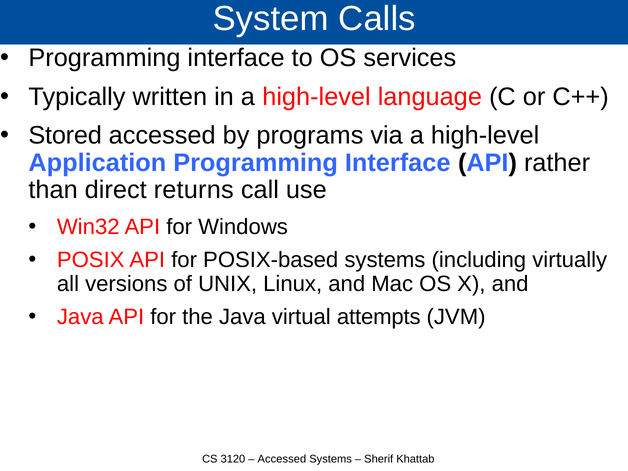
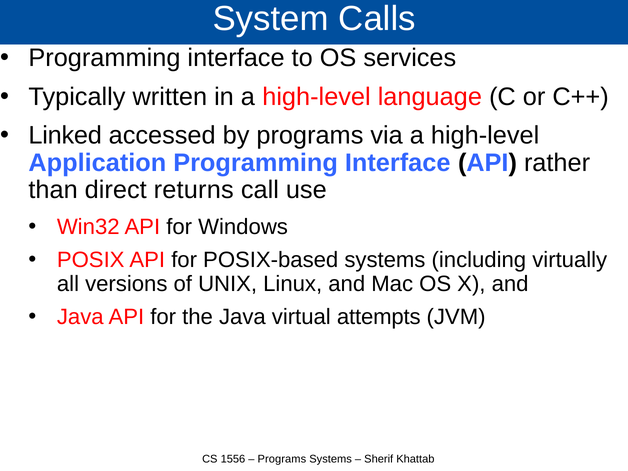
Stored: Stored -> Linked
3120: 3120 -> 1556
Accessed at (282, 459): Accessed -> Programs
